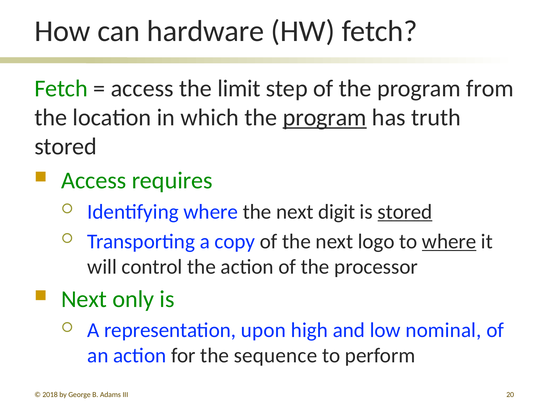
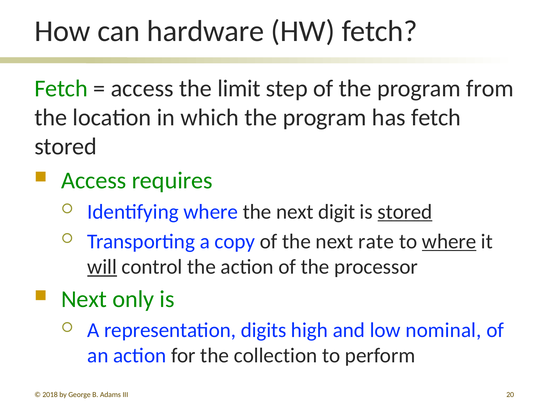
program at (325, 118) underline: present -> none
has truth: truth -> fetch
logo: logo -> rate
will underline: none -> present
upon: upon -> digits
sequence: sequence -> collection
